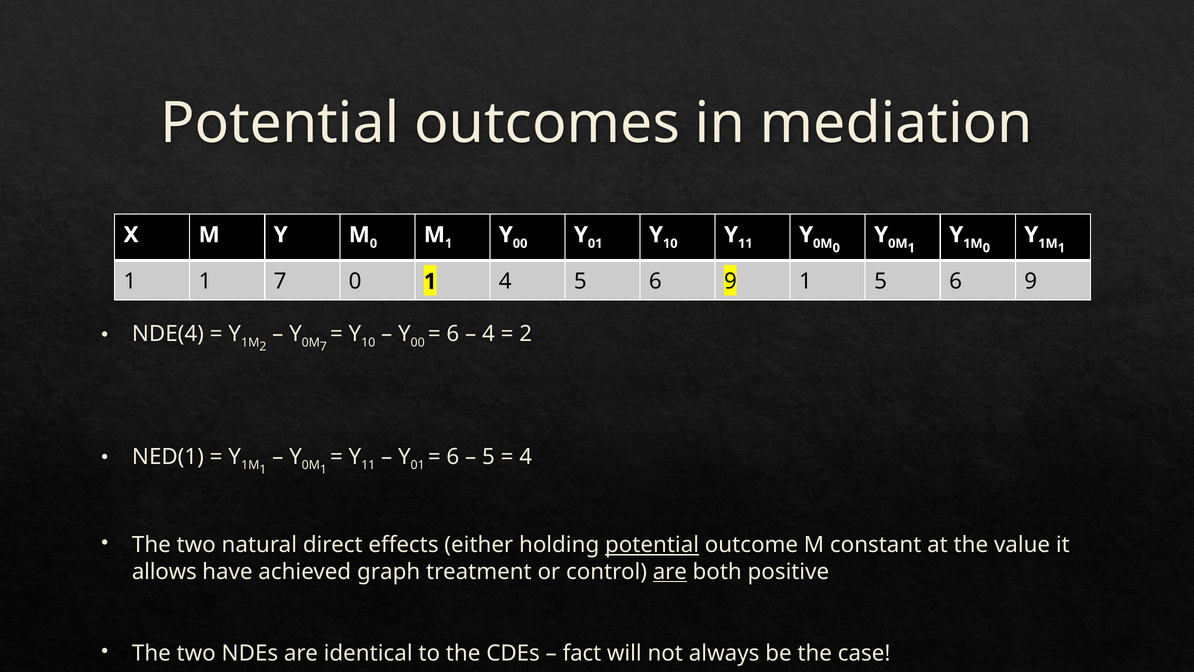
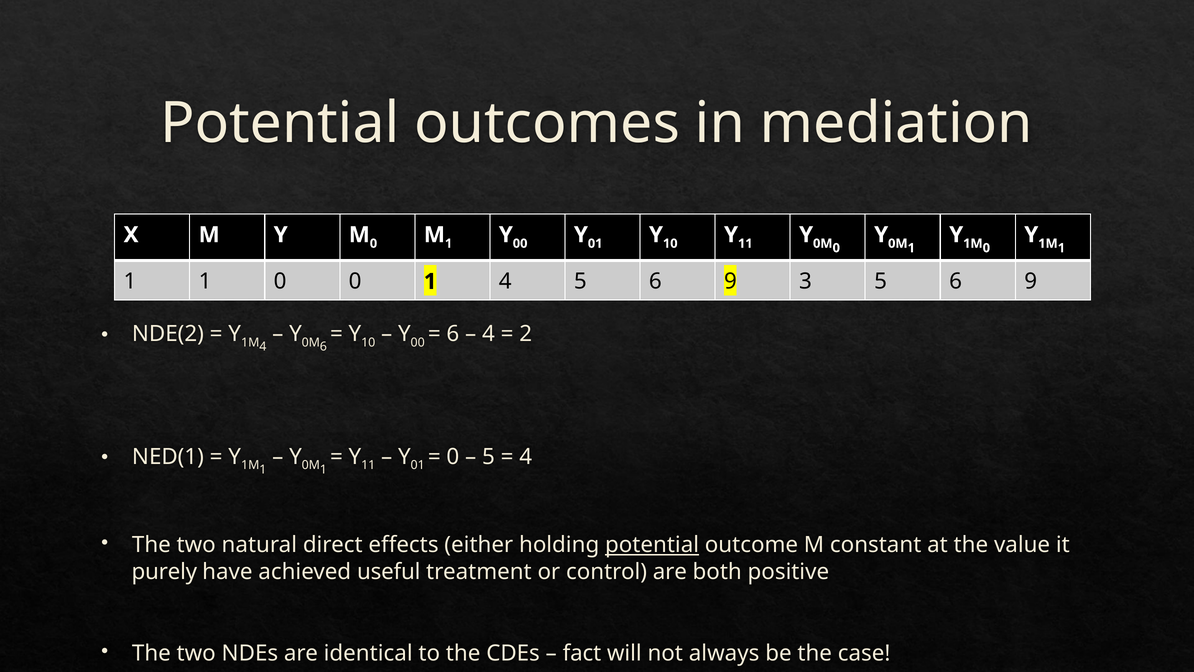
1 7: 7 -> 0
9 1: 1 -> 3
NDE(4: NDE(4 -> NDE(2
2 at (263, 347): 2 -> 4
7 at (323, 347): 7 -> 6
6 at (453, 456): 6 -> 0
allows: allows -> purely
graph: graph -> useful
are at (670, 572) underline: present -> none
